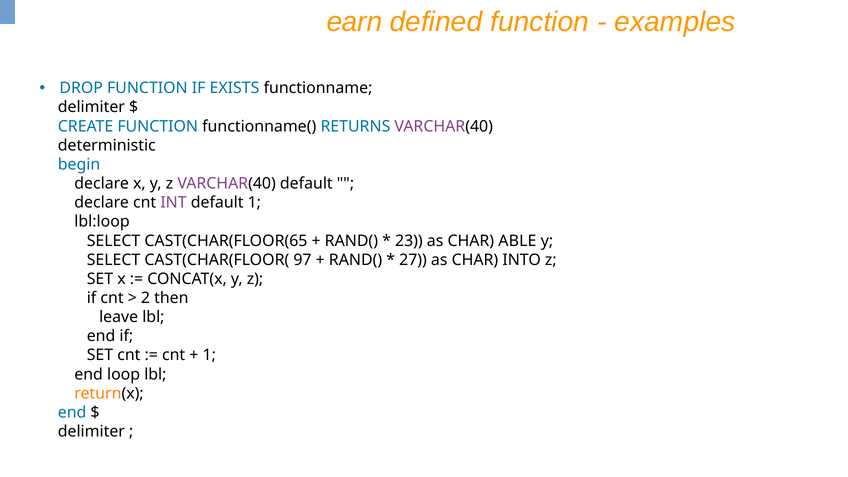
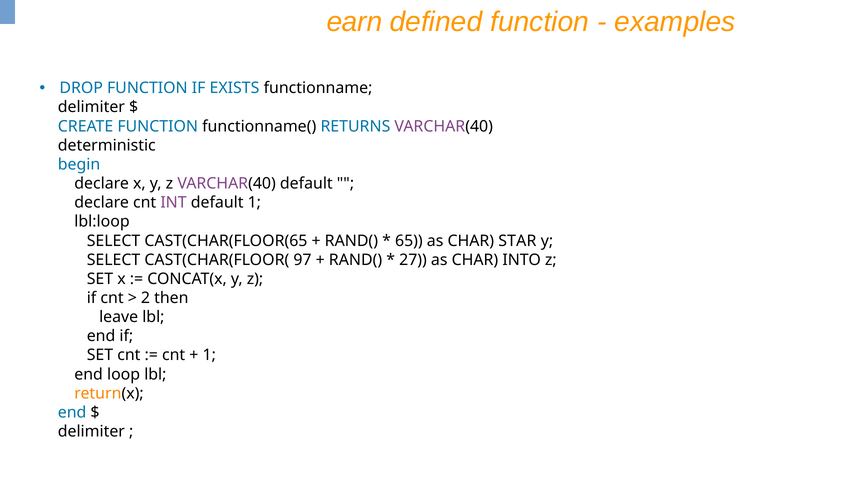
23: 23 -> 65
ABLE: ABLE -> STAR
